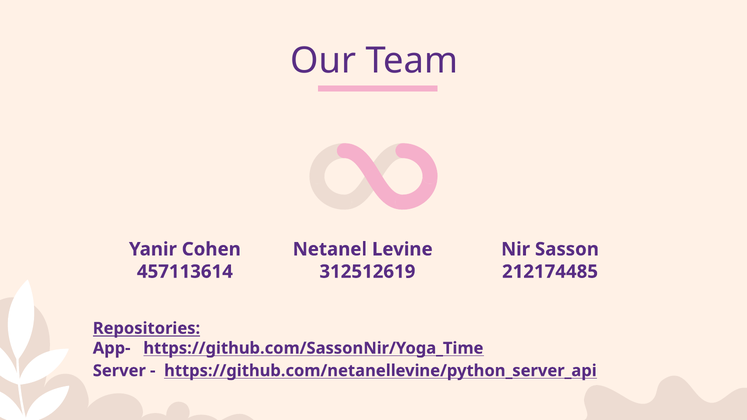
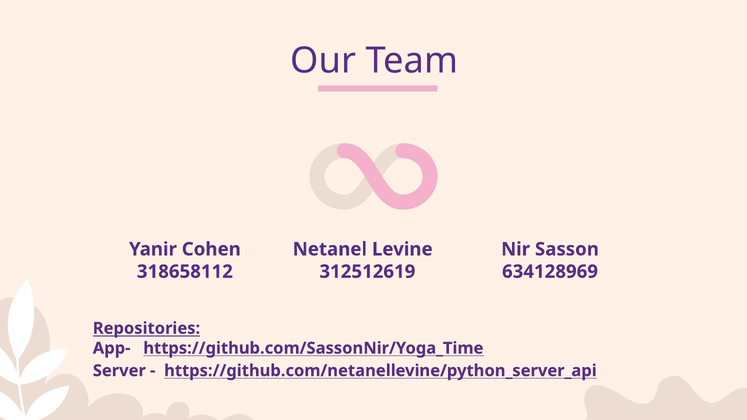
457113614: 457113614 -> 318658112
212174485: 212174485 -> 634128969
